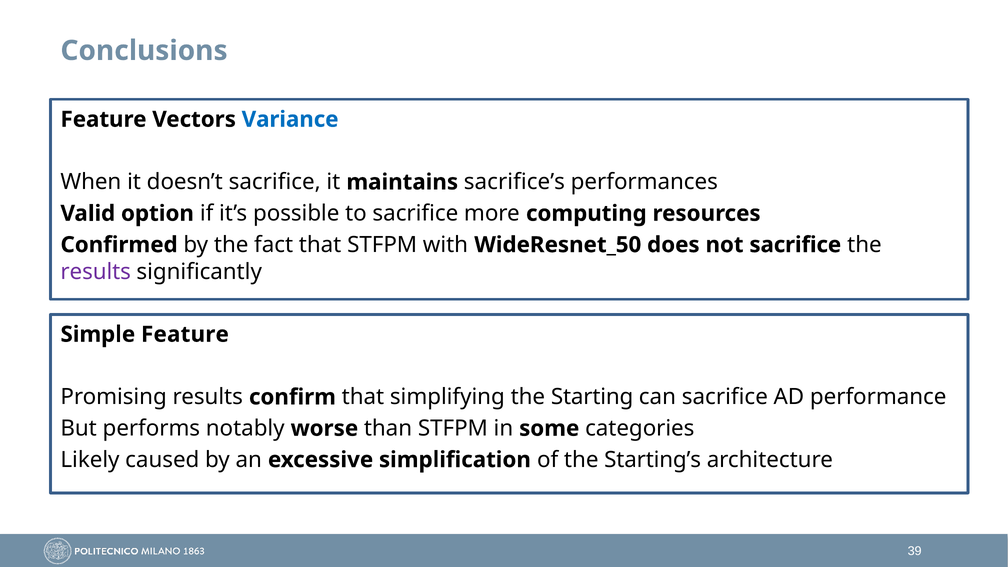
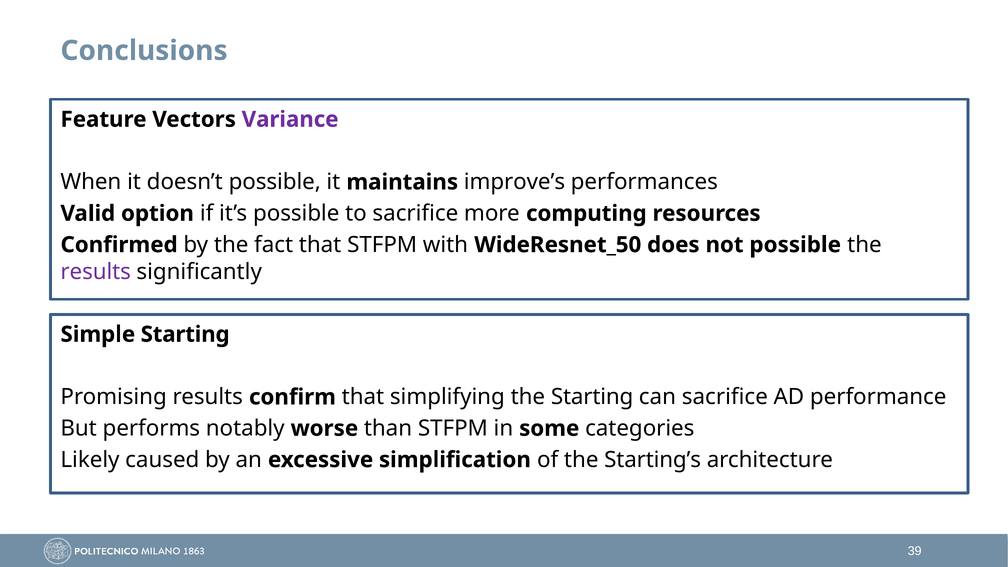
Variance colour: blue -> purple
doesn’t sacrifice: sacrifice -> possible
sacrifice’s: sacrifice’s -> improve’s
not sacrifice: sacrifice -> possible
Simple Feature: Feature -> Starting
